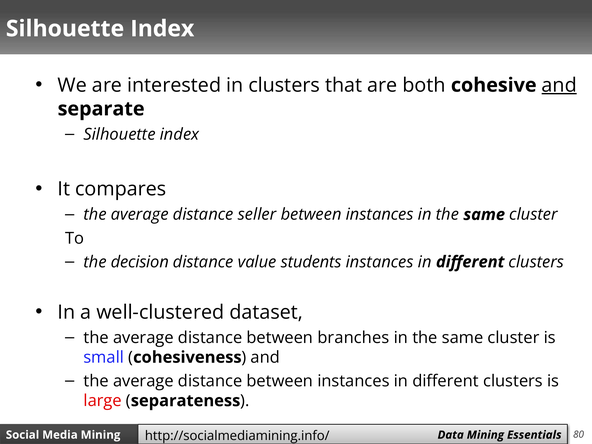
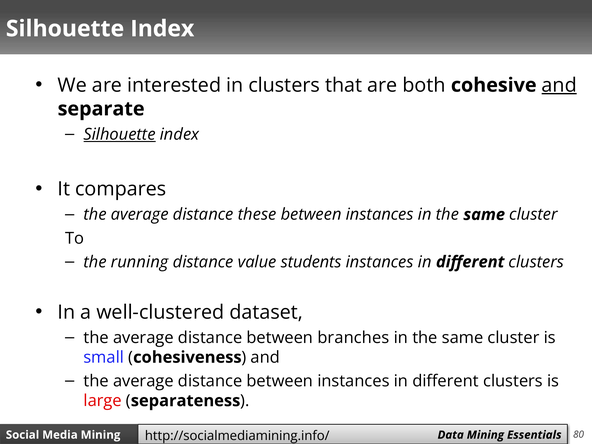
Silhouette at (120, 134) underline: none -> present
seller: seller -> these
decision: decision -> running
